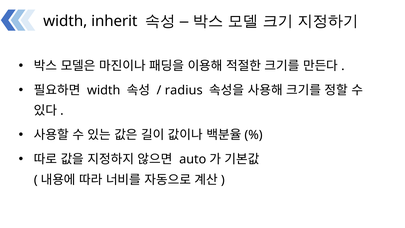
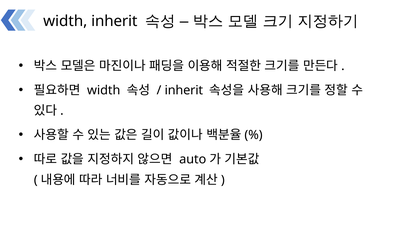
radius at (184, 90): radius -> inherit
